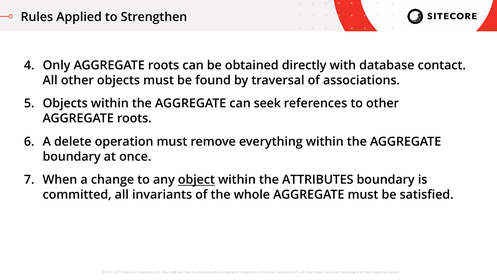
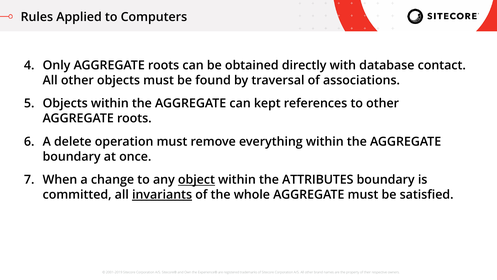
Strengthen: Strengthen -> Computers
seek: seek -> kept
invariants underline: none -> present
